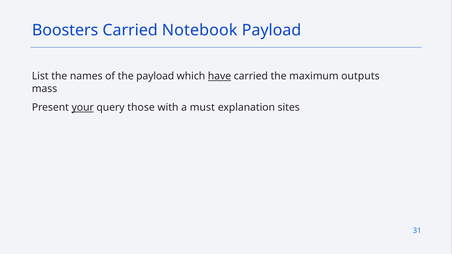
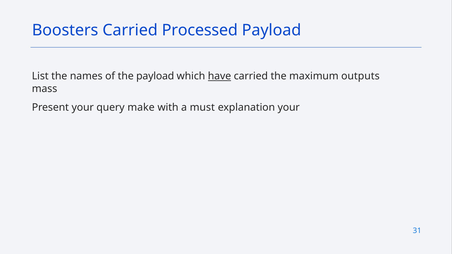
Notebook: Notebook -> Processed
your at (83, 108) underline: present -> none
those: those -> make
explanation sites: sites -> your
